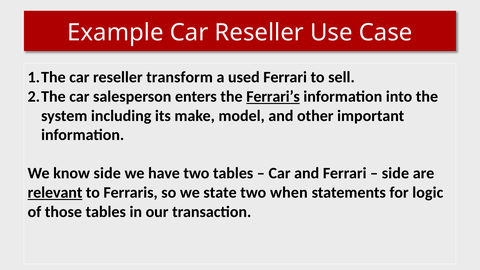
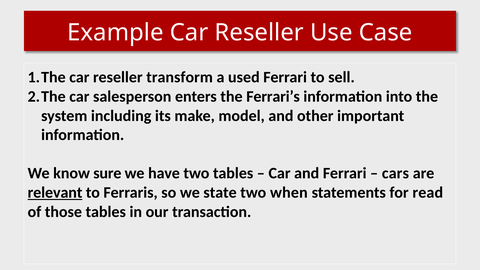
Ferrari’s underline: present -> none
know side: side -> sure
side at (395, 173): side -> cars
logic: logic -> read
